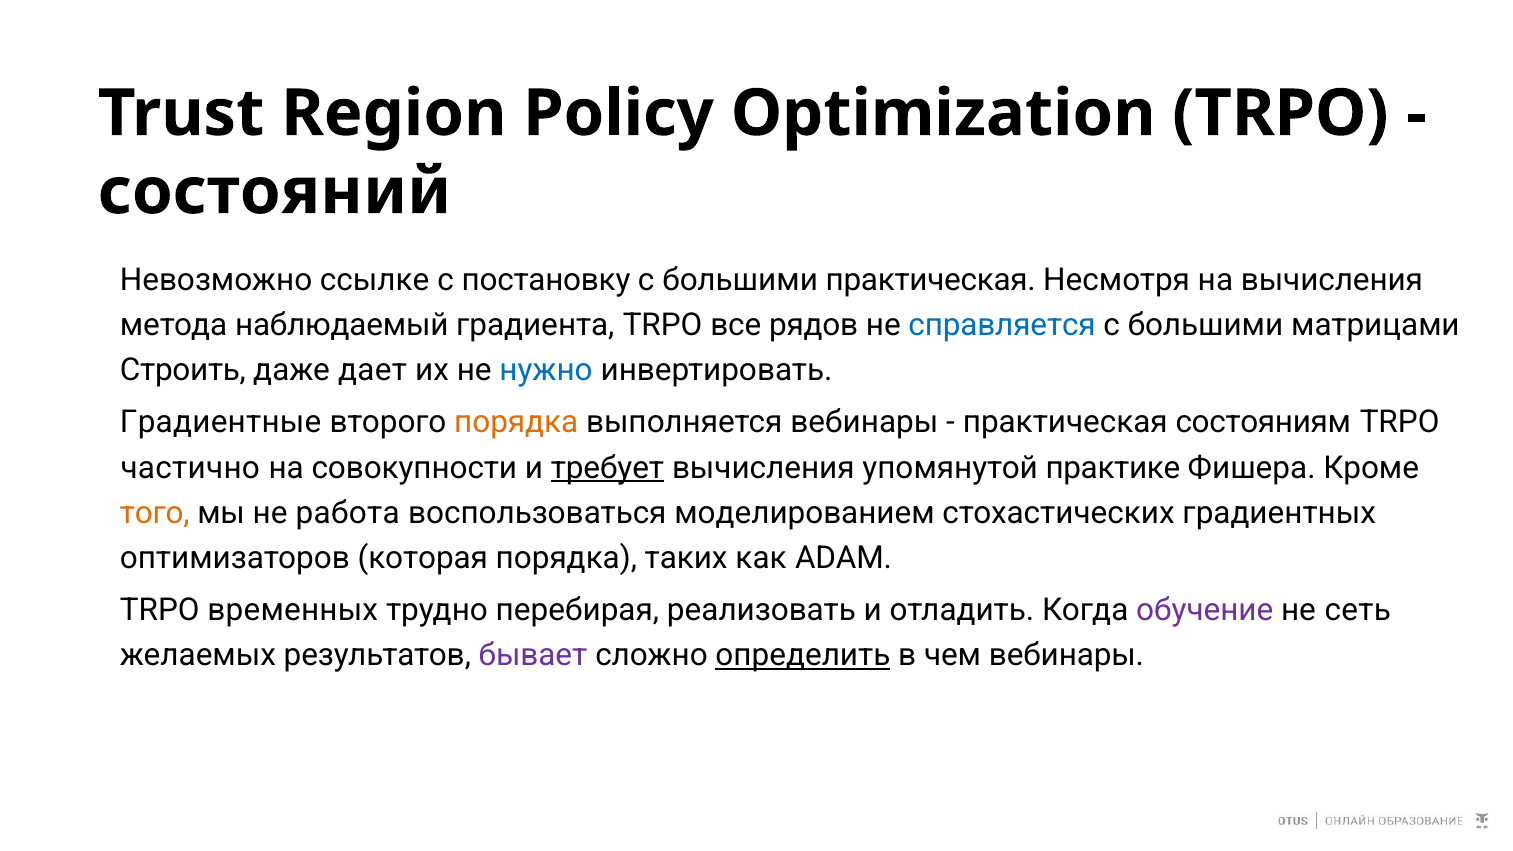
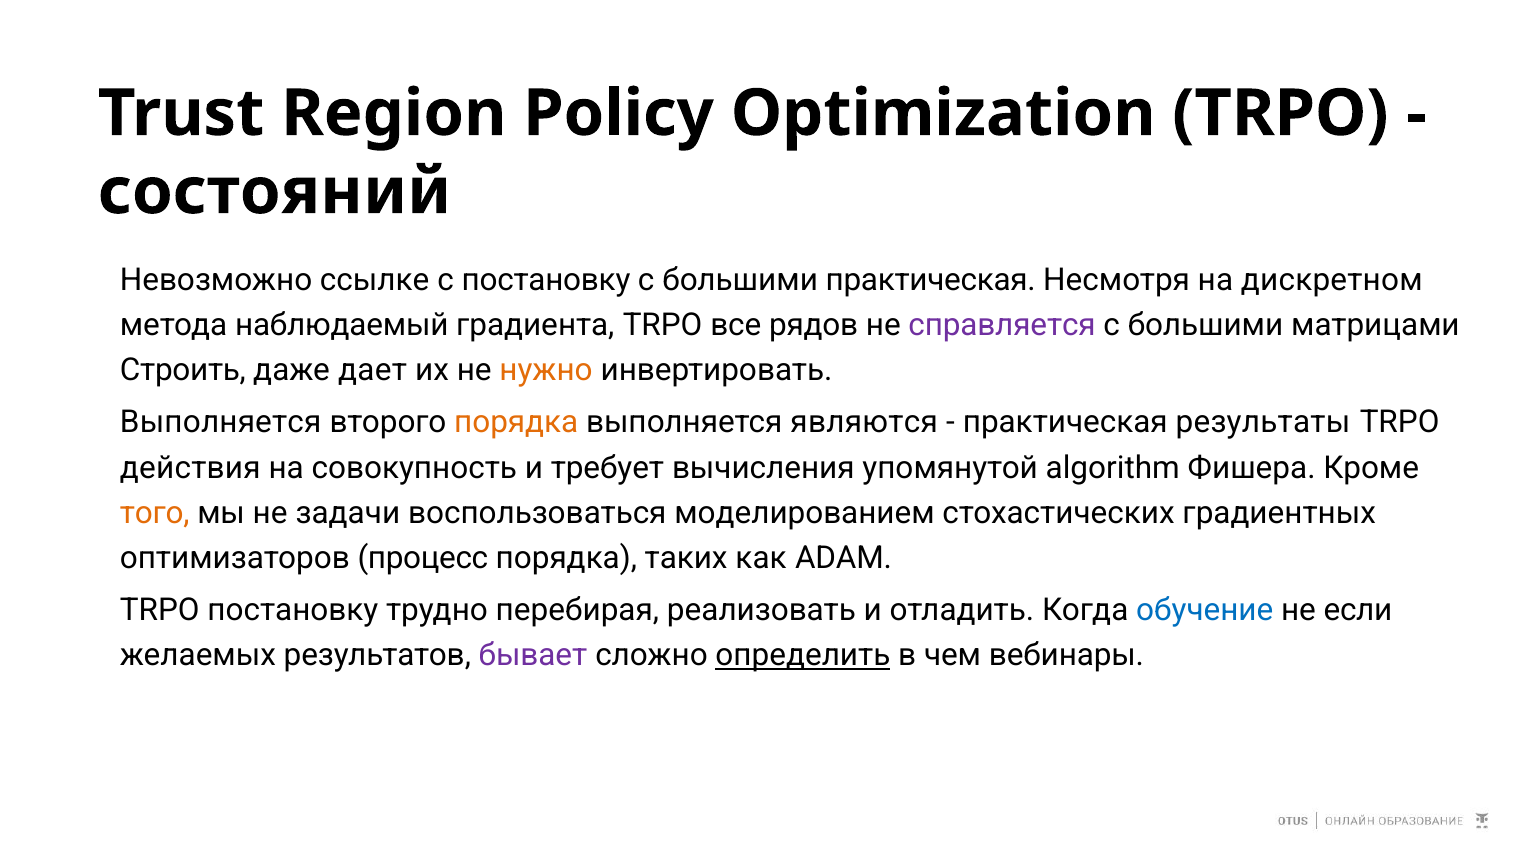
на вычисления: вычисления -> дискретном
справляется colour: blue -> purple
нужно colour: blue -> orange
Градиентные at (221, 422): Градиентные -> Выполняется
выполняется вебинары: вебинары -> являются
состояниям: состояниям -> результаты
частично: частично -> действия
совокупности: совокупности -> совокупность
требует underline: present -> none
практике: практике -> algorithm
работа: работа -> задачи
которая: которая -> процесс
TRPO временных: временных -> постановку
обучение colour: purple -> blue
сеть: сеть -> если
